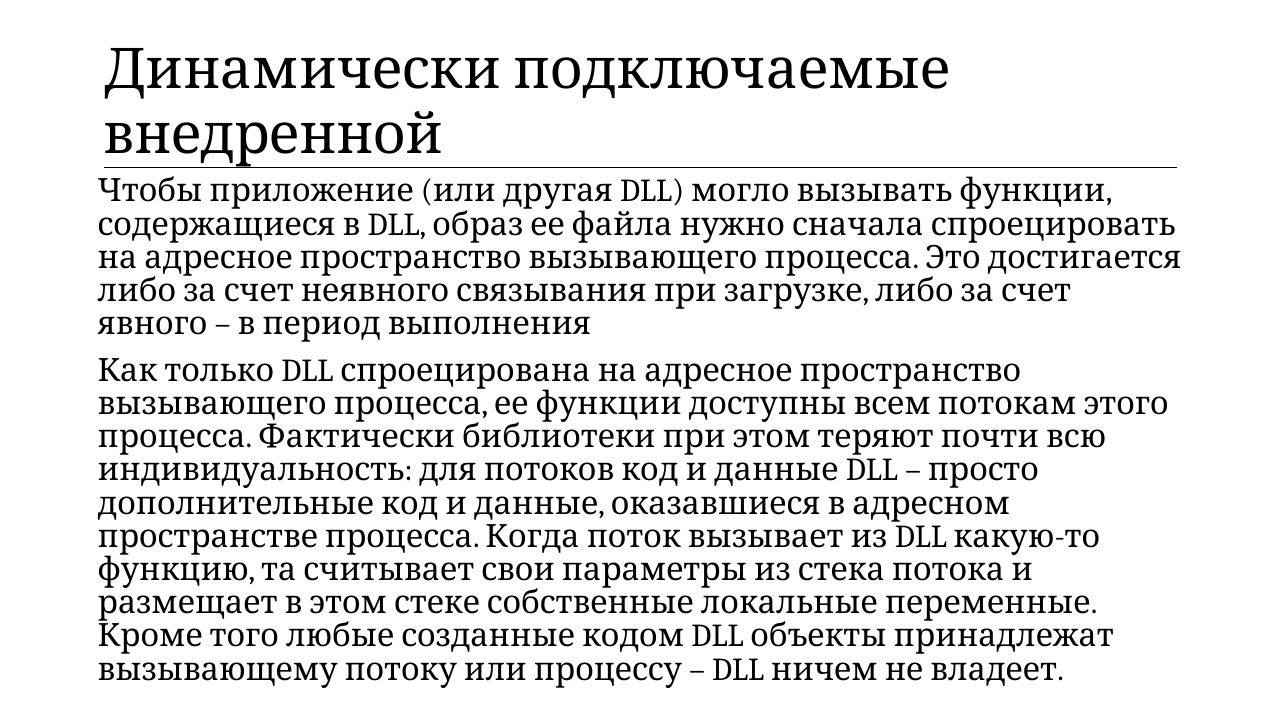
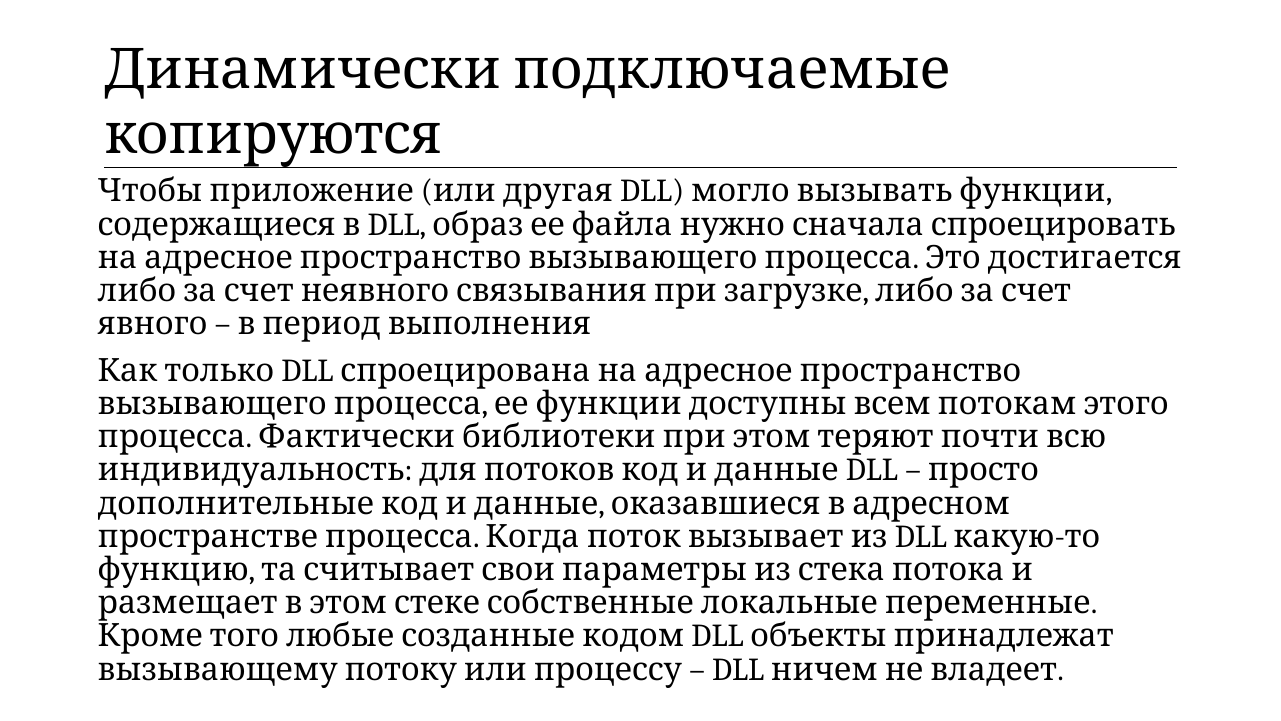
внедренной: внедренной -> копируются
